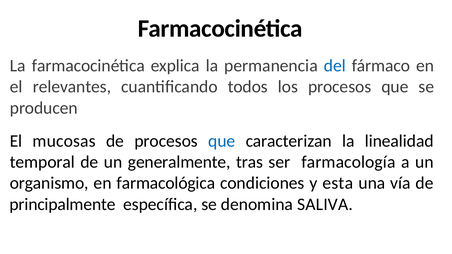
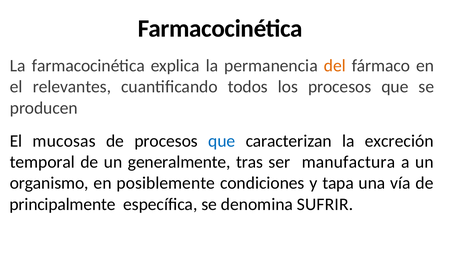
del colour: blue -> orange
linealidad: linealidad -> excreción
farmacología: farmacología -> manufactura
farmacológica: farmacológica -> posiblemente
esta: esta -> tapa
SALIVA: SALIVA -> SUFRIR
